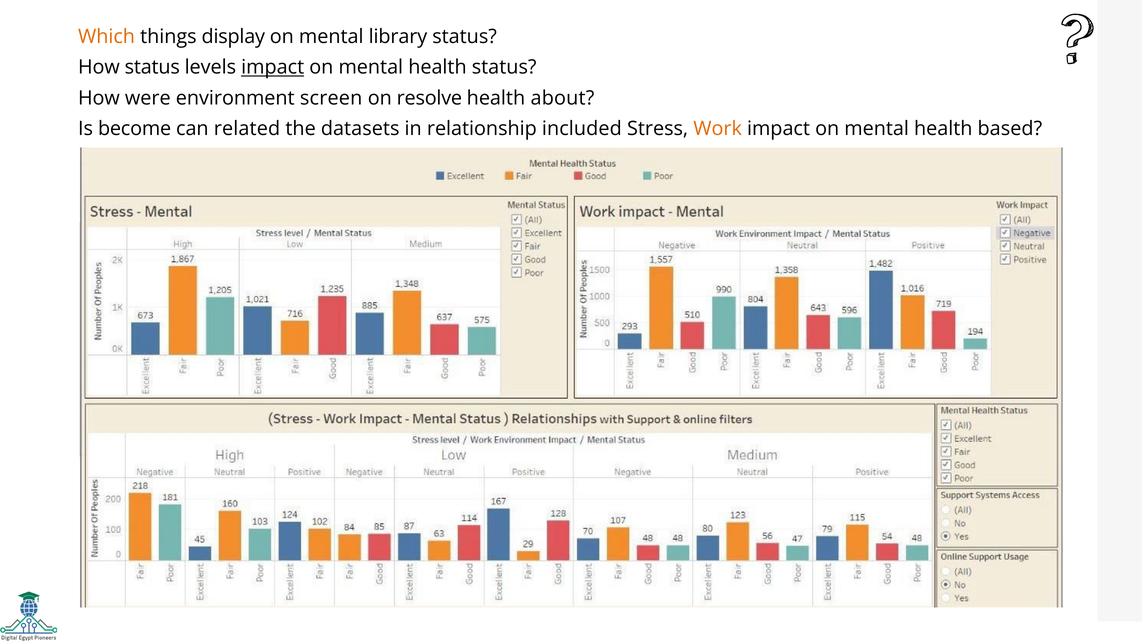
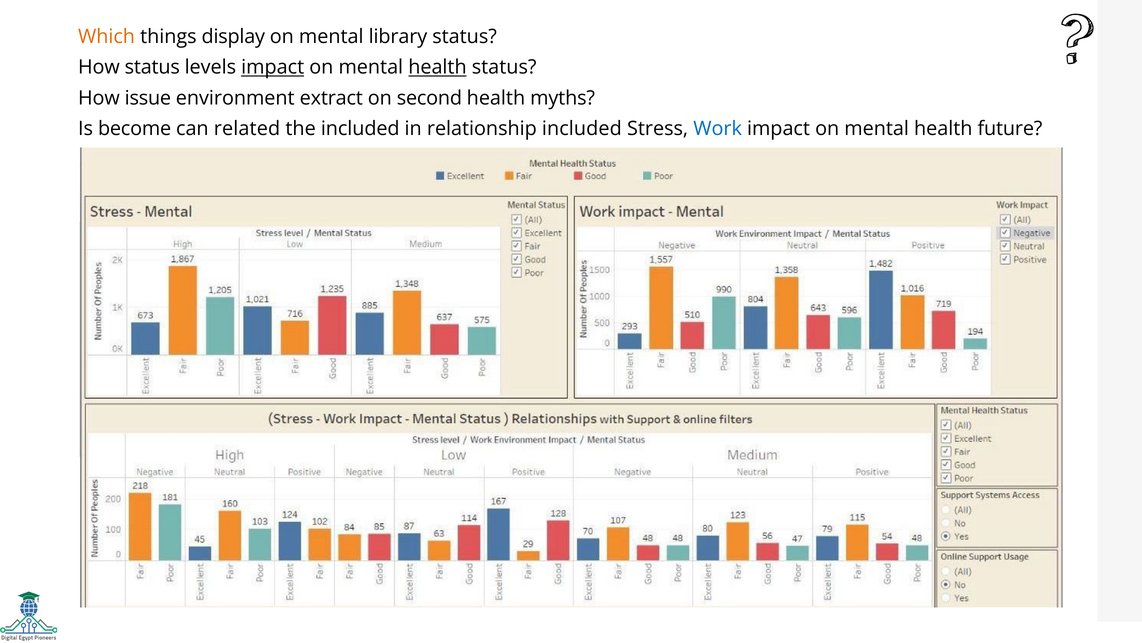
health at (437, 67) underline: none -> present
were: were -> issue
screen: screen -> extract
resolve: resolve -> second
about: about -> myths
the datasets: datasets -> included
Work colour: orange -> blue
based: based -> future
